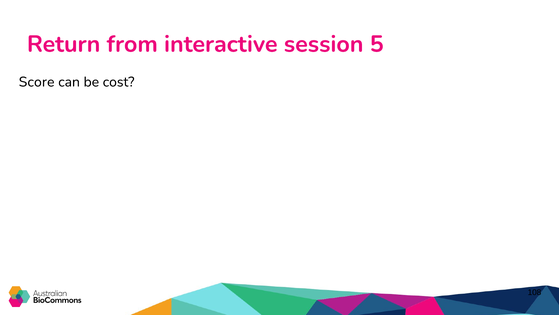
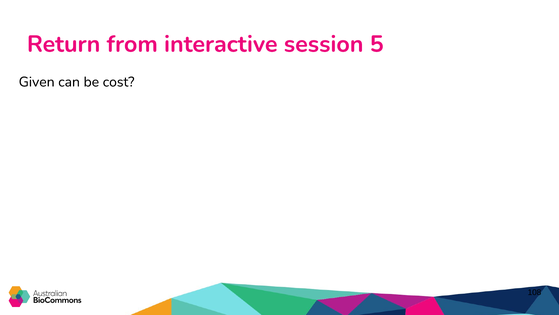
Score: Score -> Given
